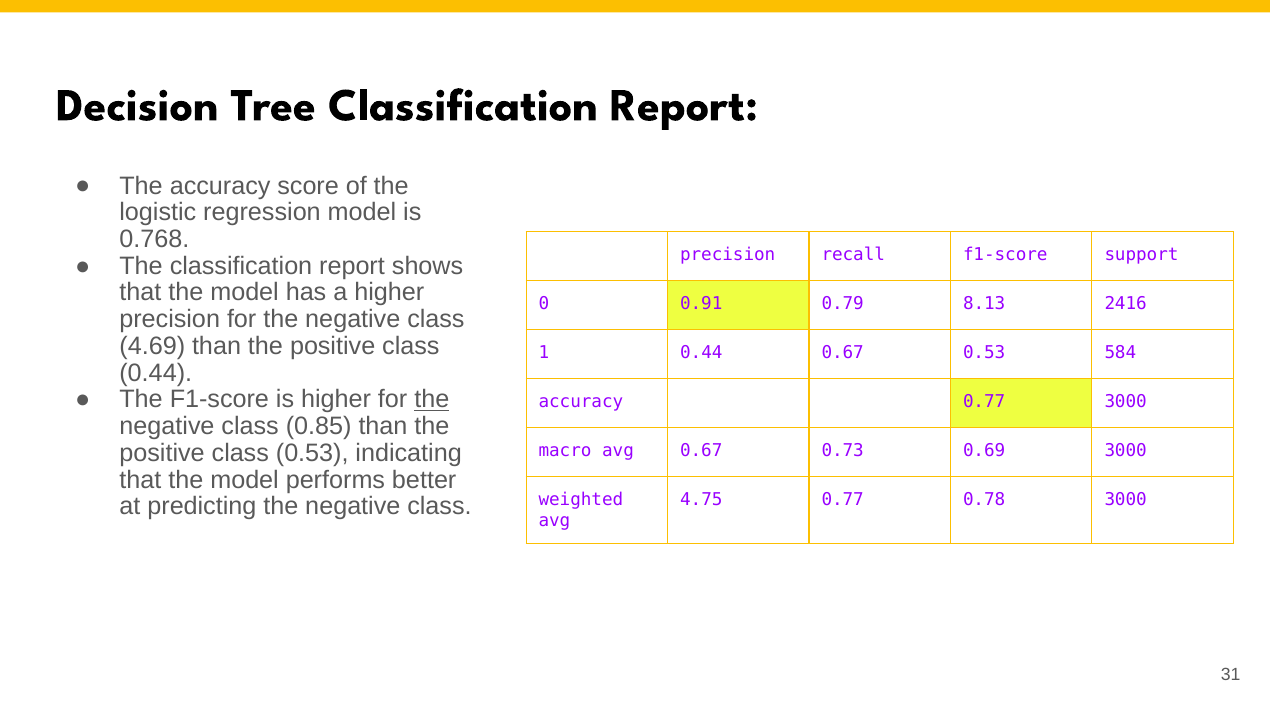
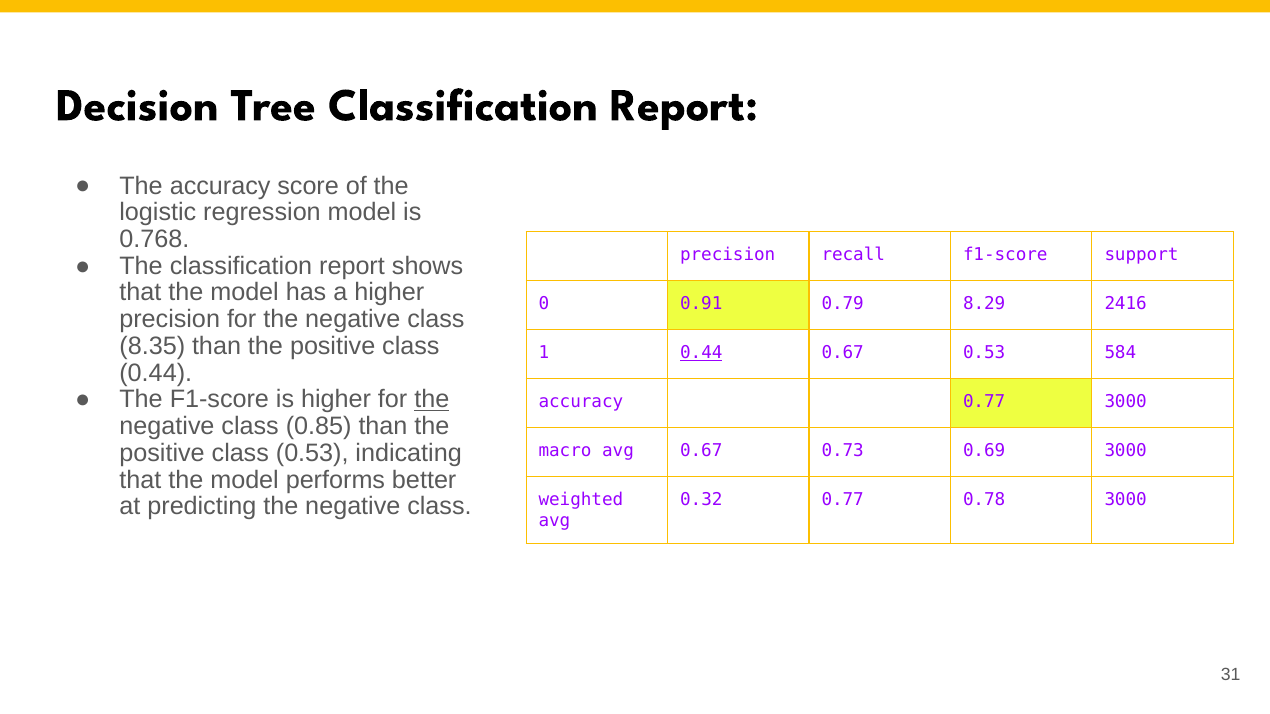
8.13: 8.13 -> 8.29
4.69: 4.69 -> 8.35
0.44 at (701, 353) underline: none -> present
4.75: 4.75 -> 0.32
